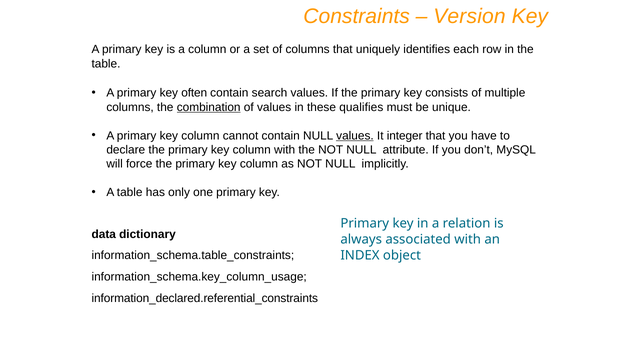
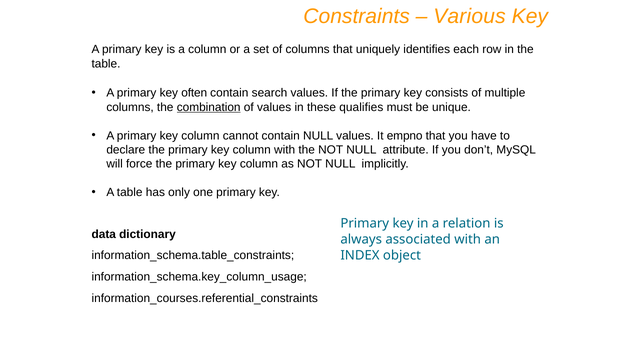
Version: Version -> Various
values at (355, 136) underline: present -> none
integer: integer -> empno
information_declared.referential_constraints: information_declared.referential_constraints -> information_courses.referential_constraints
